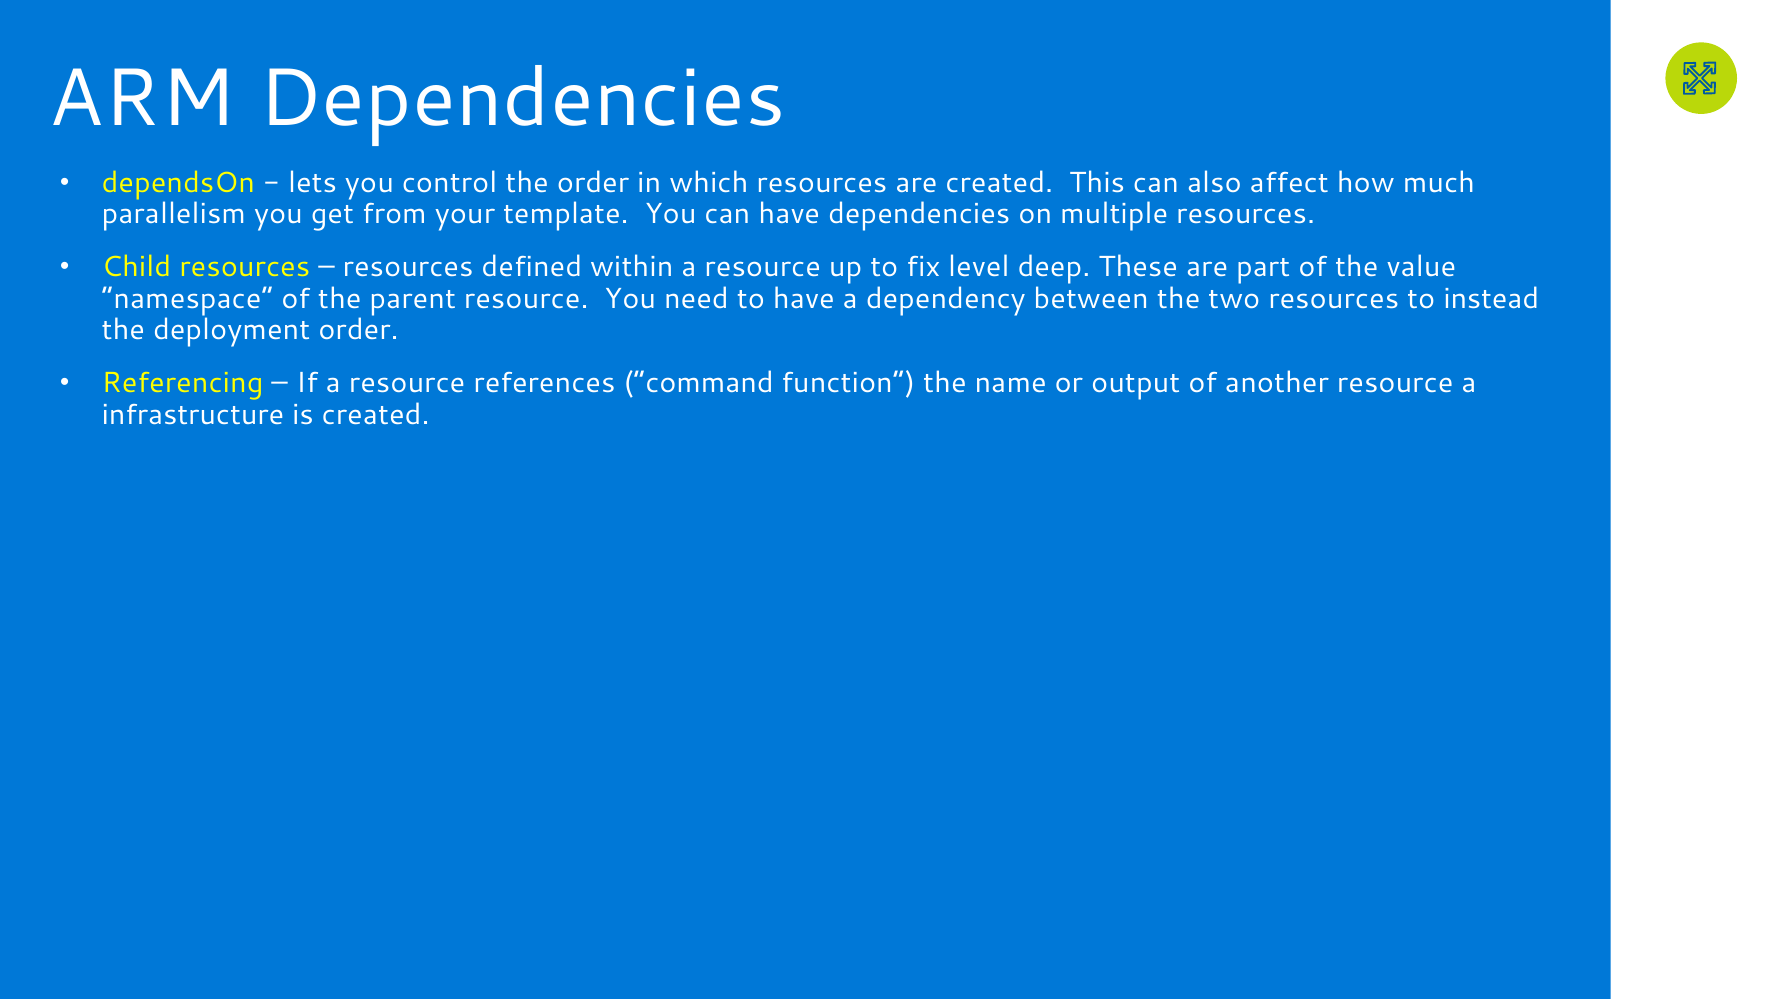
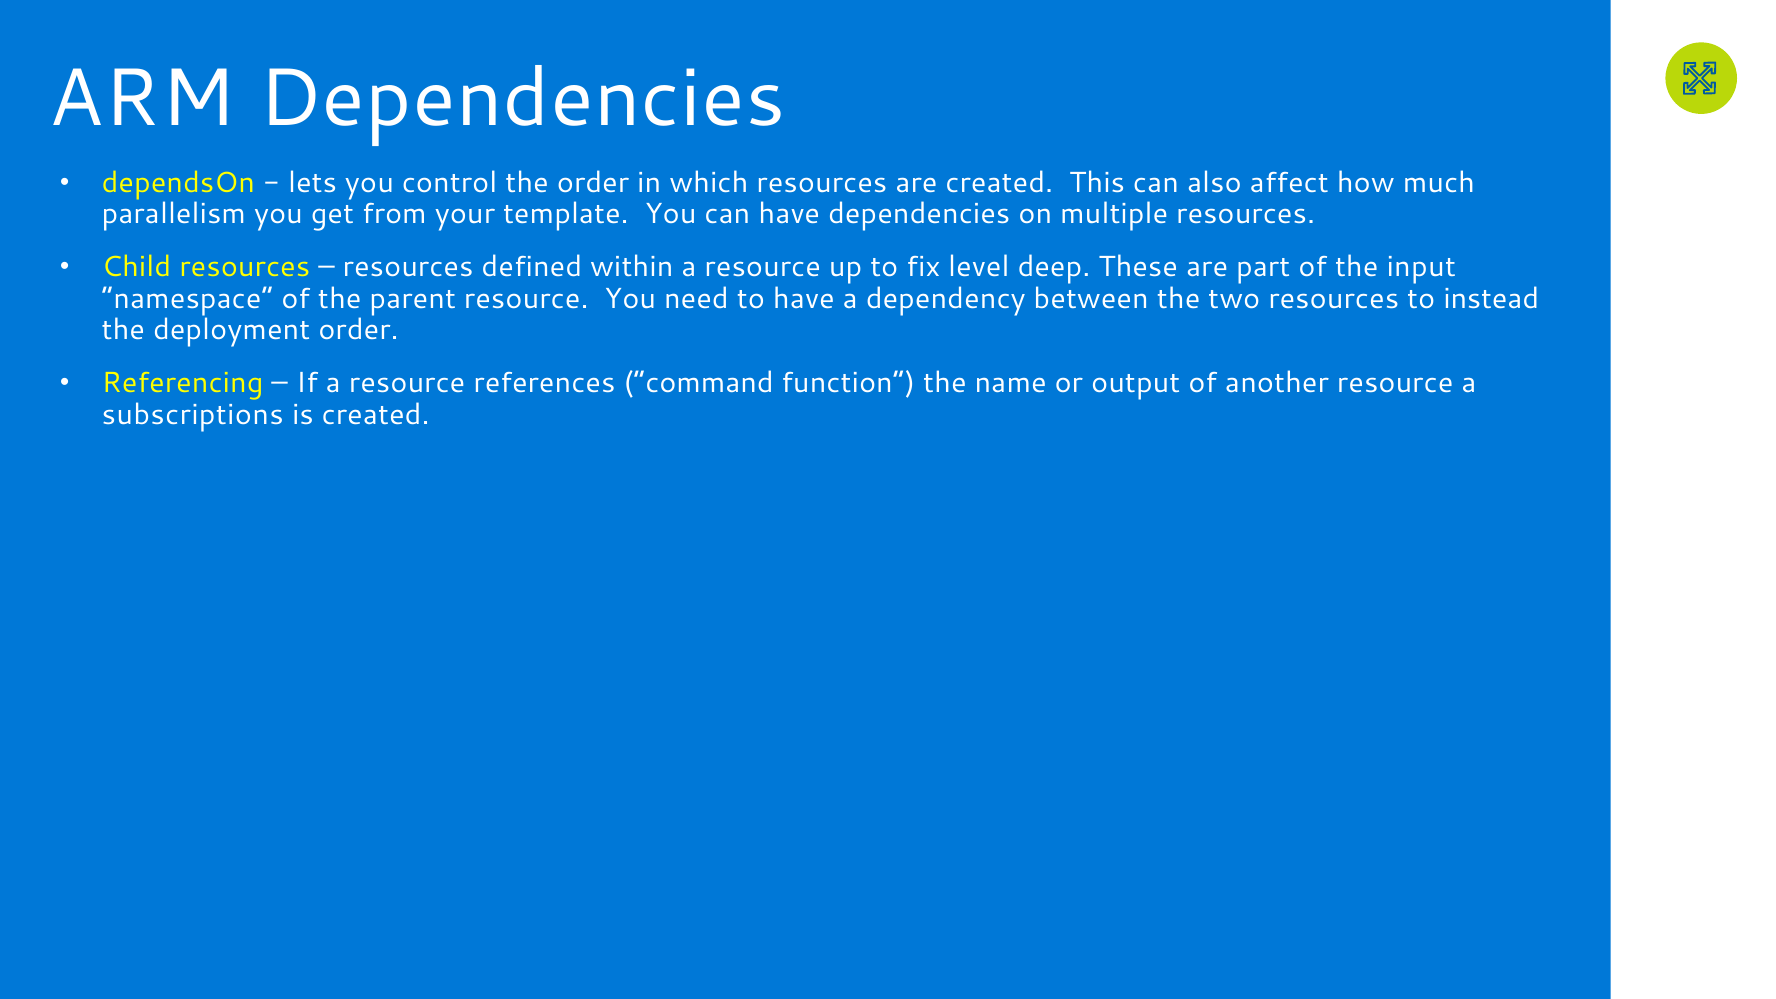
value: value -> input
infrastructure: infrastructure -> subscriptions
